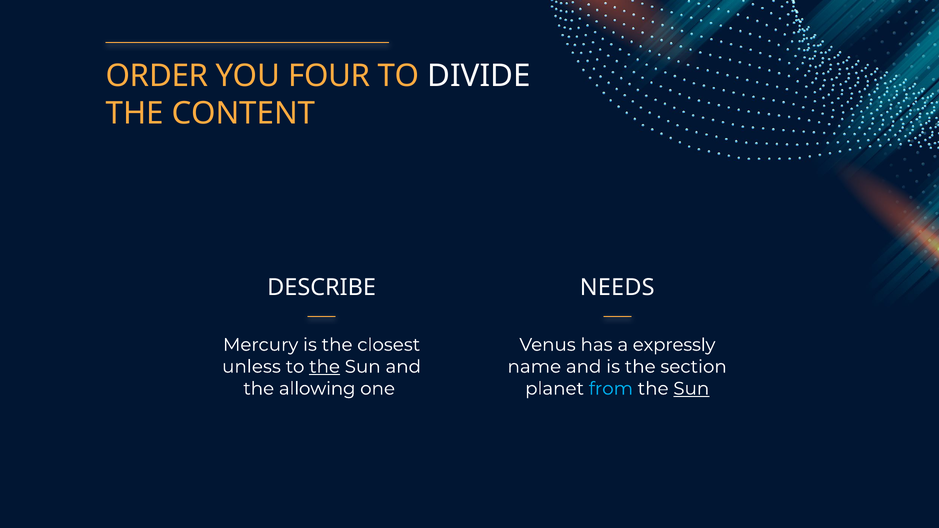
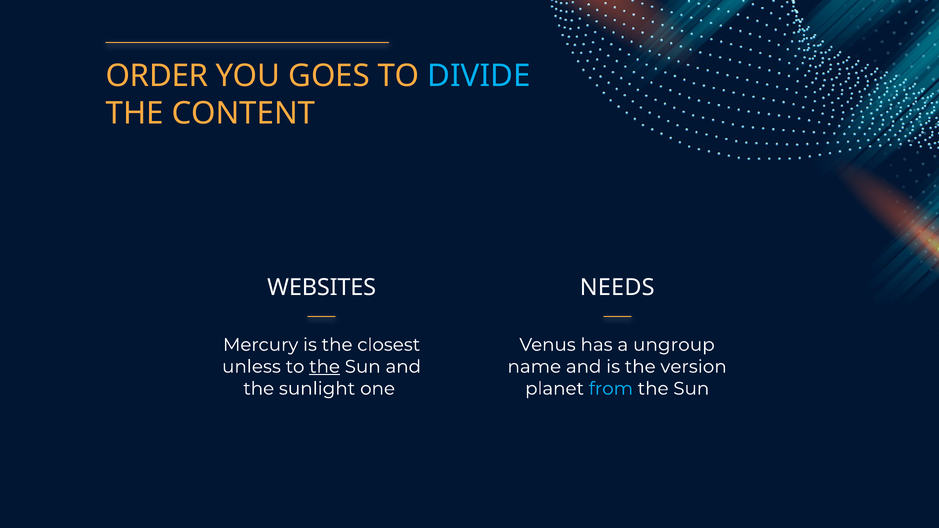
FOUR: FOUR -> GOES
DIVIDE colour: white -> light blue
DESCRIBE: DESCRIBE -> WEBSITES
expressly: expressly -> ungroup
section: section -> version
allowing: allowing -> sunlight
Sun at (691, 389) underline: present -> none
